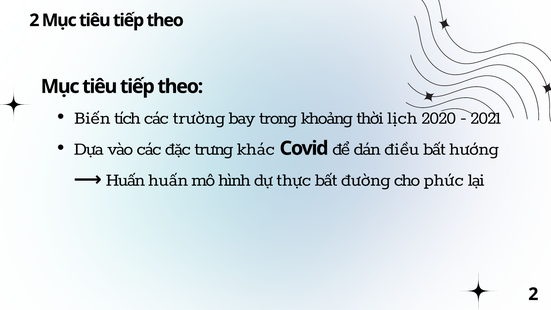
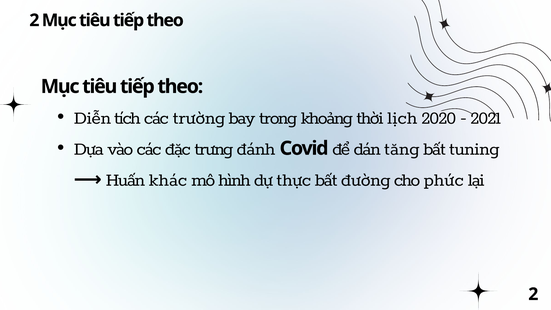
Biến: Biến -> Diễn
khác: khác -> đánh
điều: điều -> tăng
hướng: hướng -> tuning
Huấn huấn: huấn -> khác
